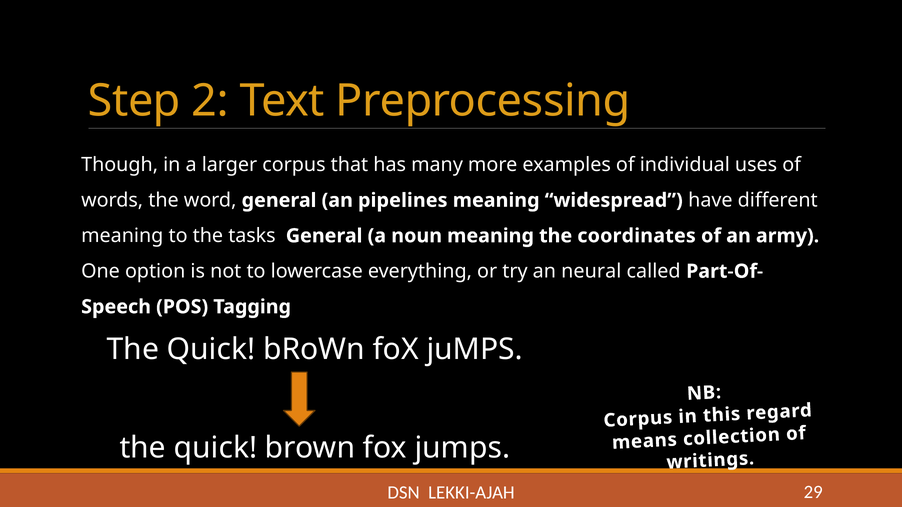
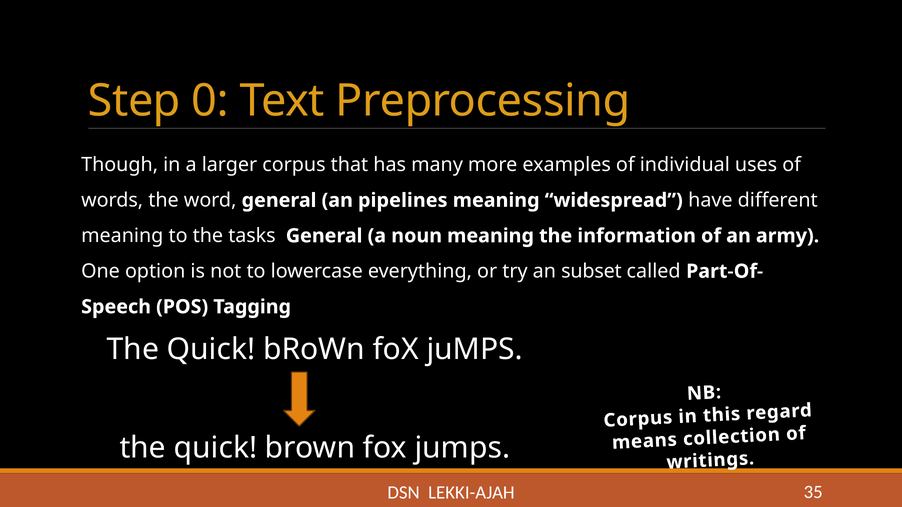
2: 2 -> 0
coordinates: coordinates -> information
neural: neural -> subset
29: 29 -> 35
